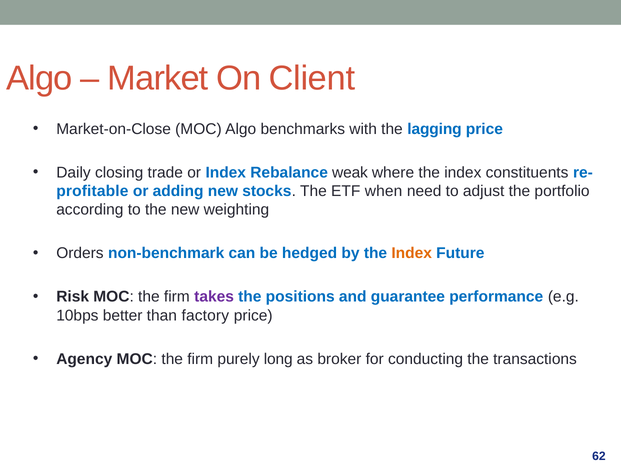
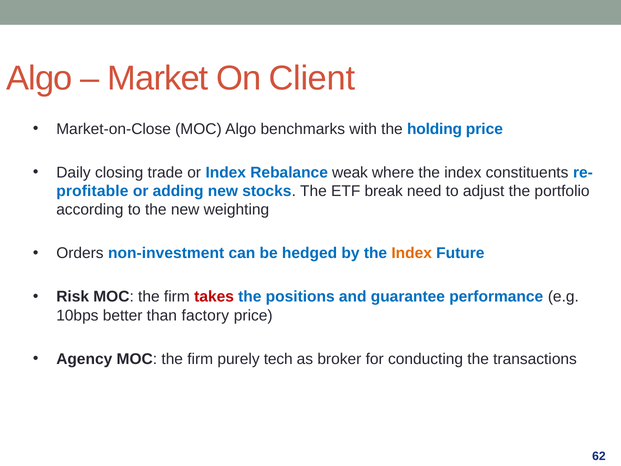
lagging: lagging -> holding
when: when -> break
non-benchmark: non-benchmark -> non-investment
takes colour: purple -> red
long: long -> tech
